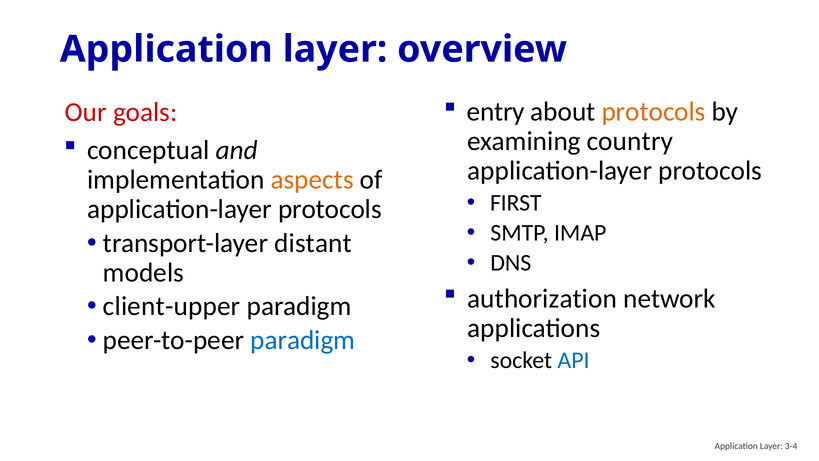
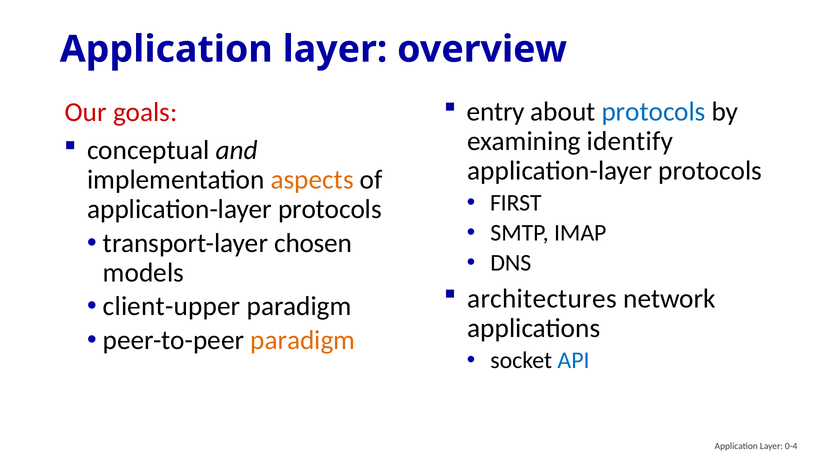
protocols at (654, 112) colour: orange -> blue
country: country -> identify
distant: distant -> chosen
authorization: authorization -> architectures
paradigm at (303, 340) colour: blue -> orange
3-4: 3-4 -> 0-4
